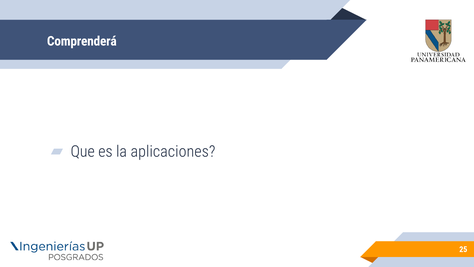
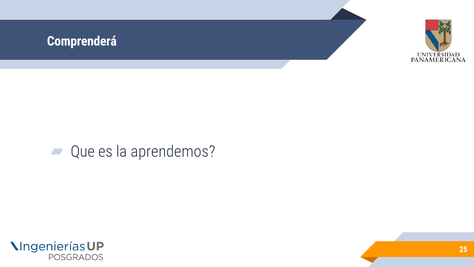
aplicaciones: aplicaciones -> aprendemos
